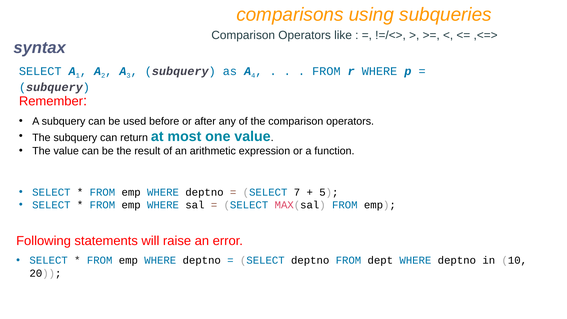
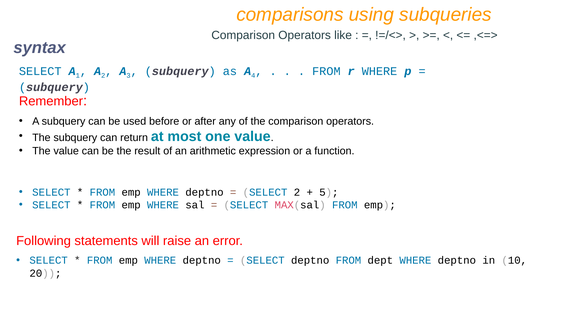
SELECT 7: 7 -> 2
